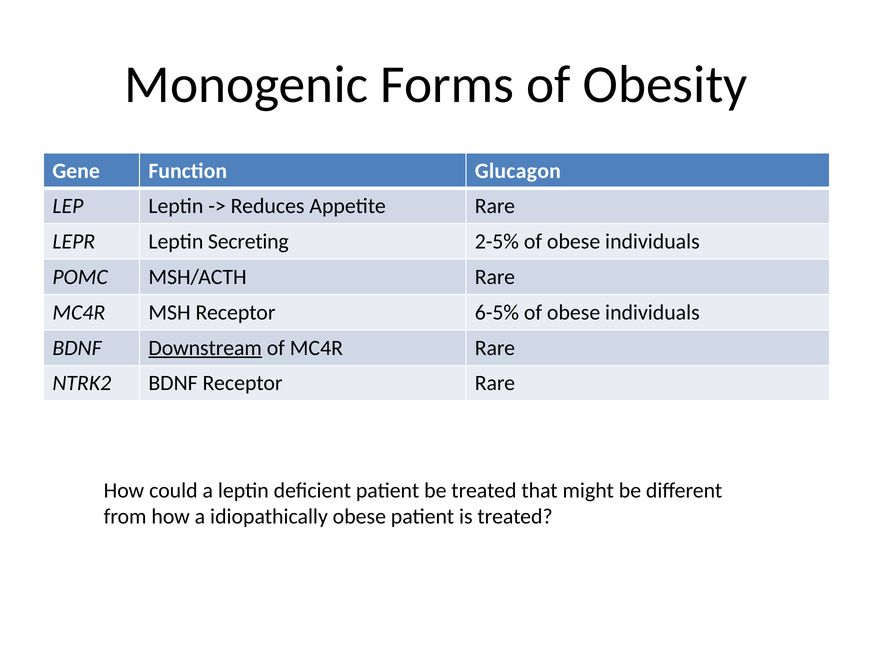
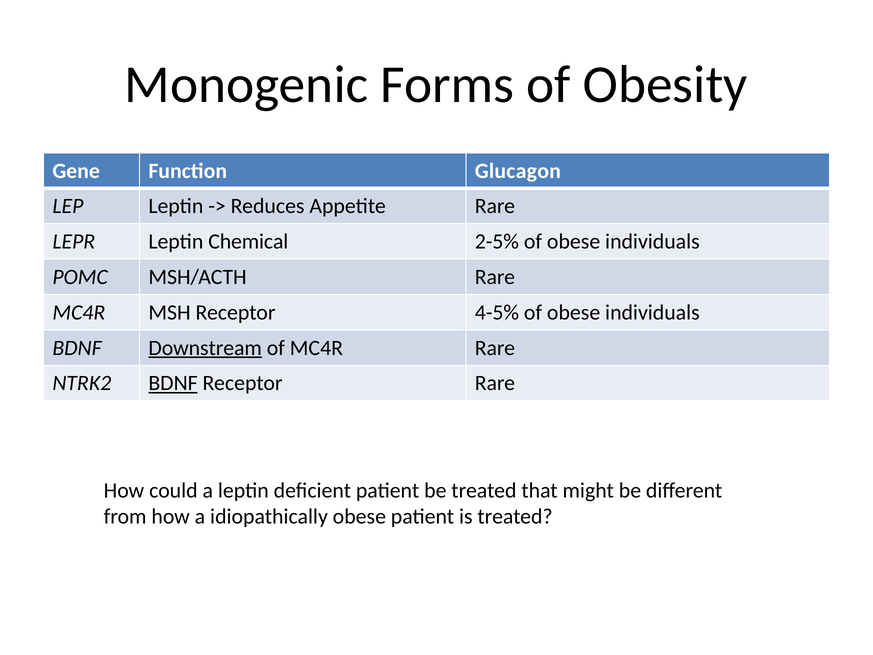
Secreting: Secreting -> Chemical
6-5%: 6-5% -> 4-5%
BDNF at (173, 383) underline: none -> present
